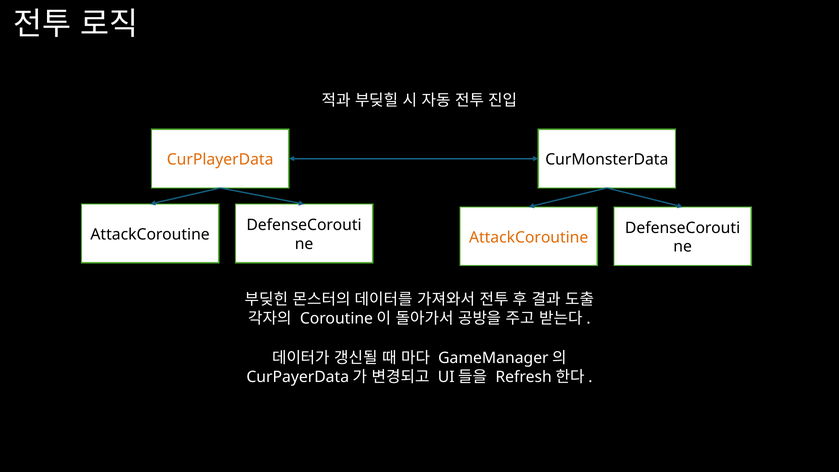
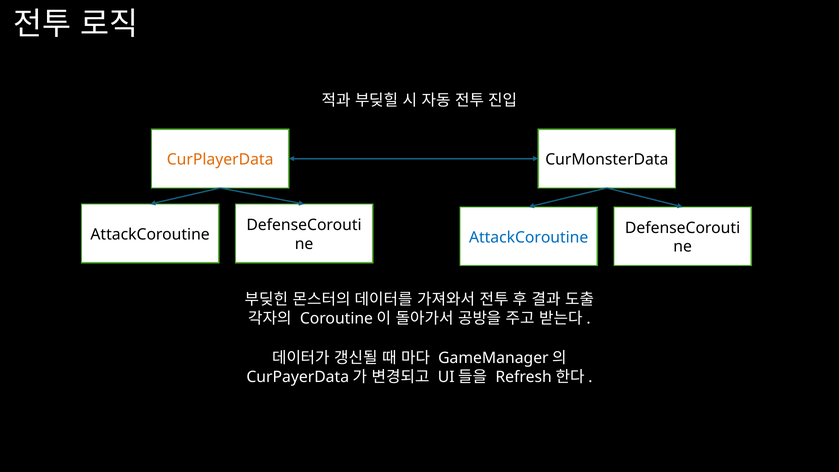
AttackCoroutine at (529, 237) colour: orange -> blue
